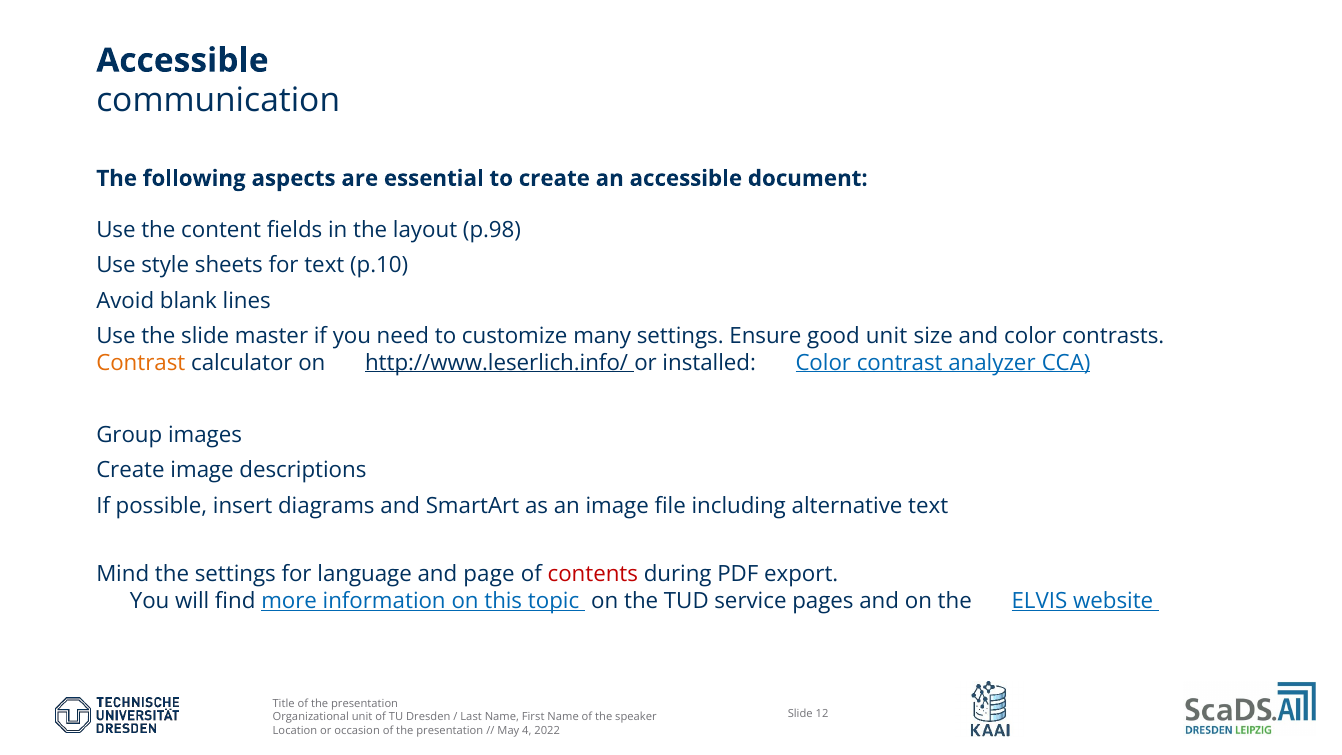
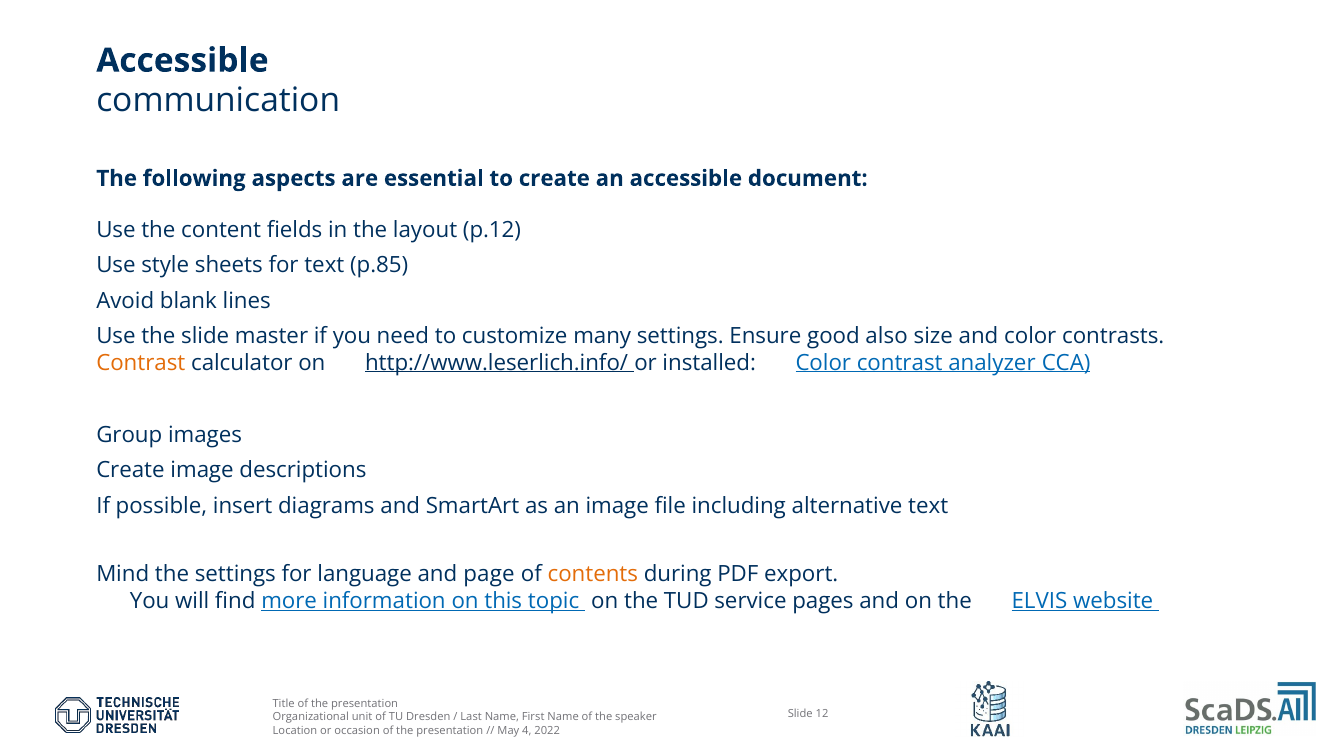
p.98: p.98 -> p.12
p.10: p.10 -> p.85
good unit: unit -> also
contents colour: red -> orange
